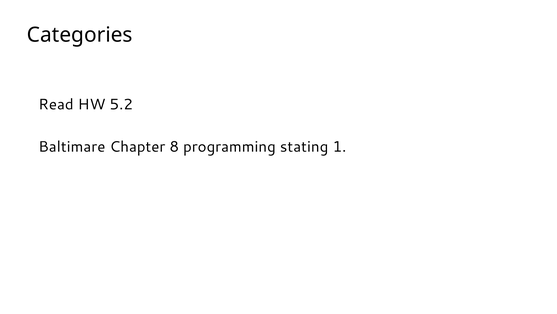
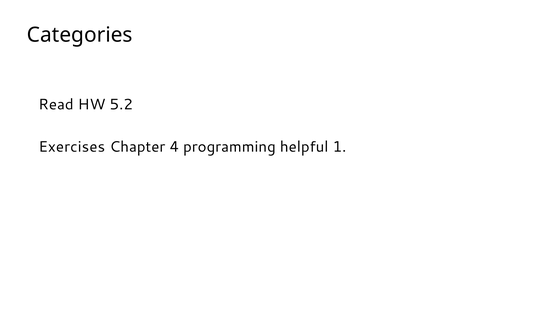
Baltimare: Baltimare -> Exercises
8: 8 -> 4
stating: stating -> helpful
